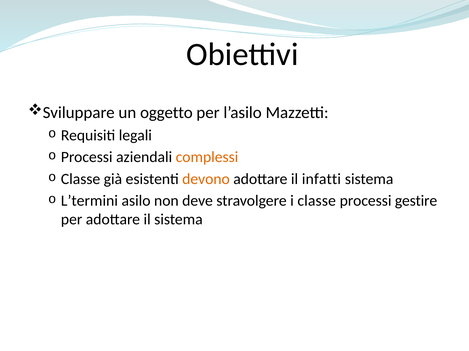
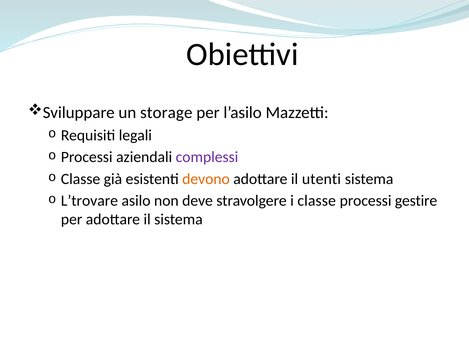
oggetto: oggetto -> storage
complessi colour: orange -> purple
infatti: infatti -> utenti
L’termini: L’termini -> L’trovare
